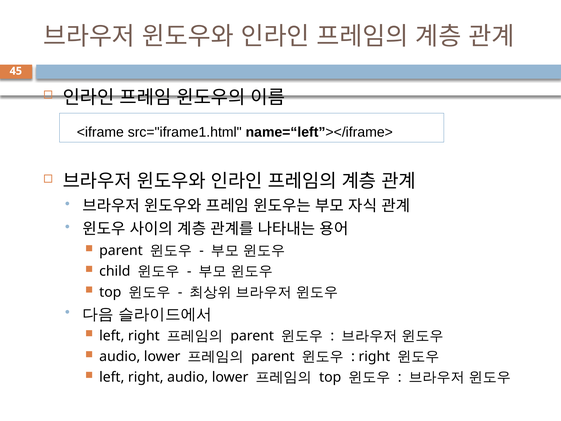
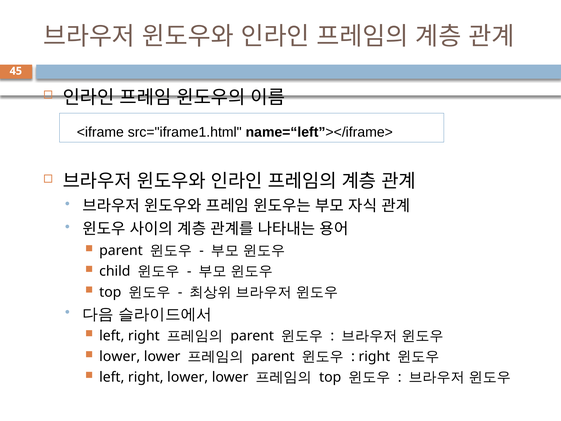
audio at (120, 356): audio -> lower
right audio: audio -> lower
